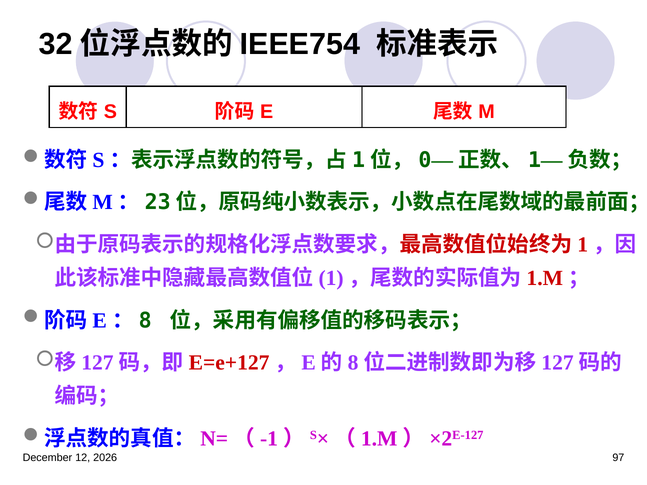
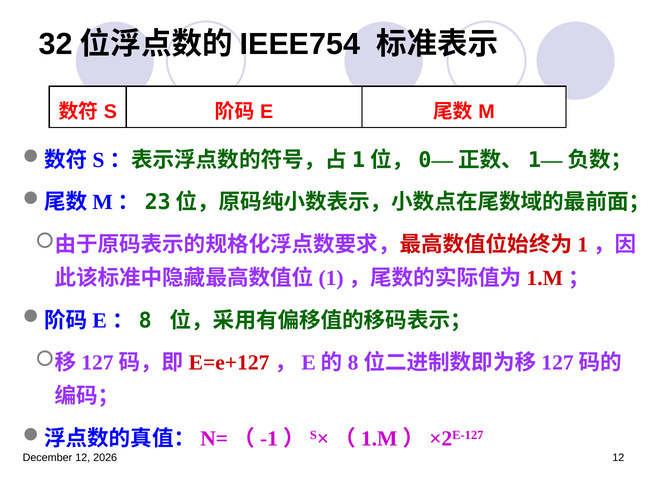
97 at (618, 458): 97 -> 12
